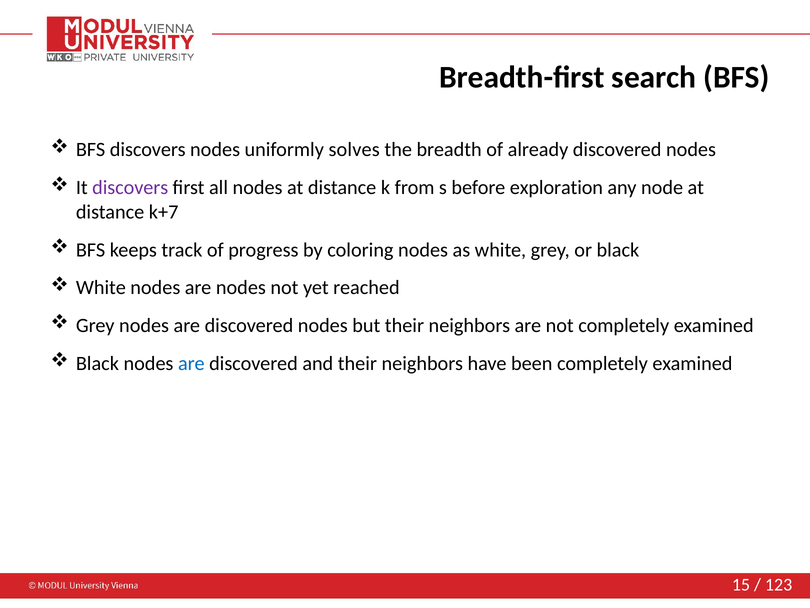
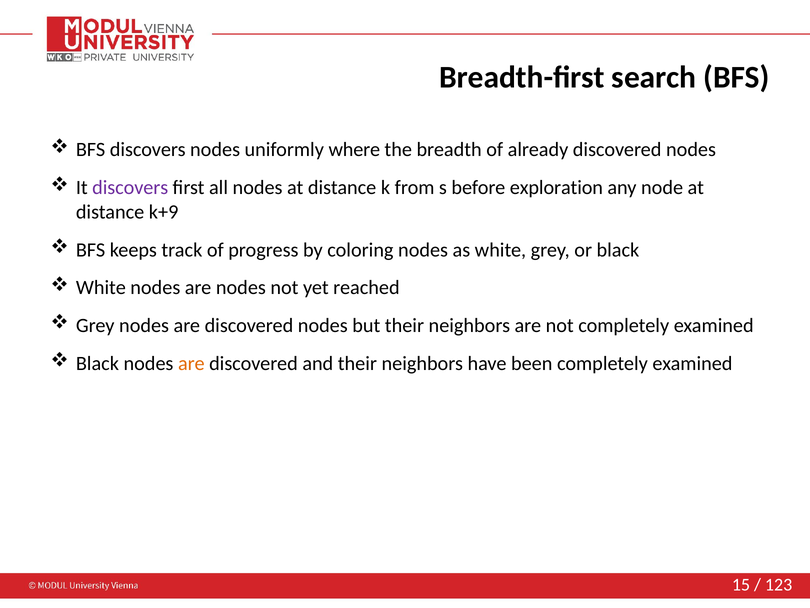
solves: solves -> where
k+7: k+7 -> k+9
are at (191, 363) colour: blue -> orange
